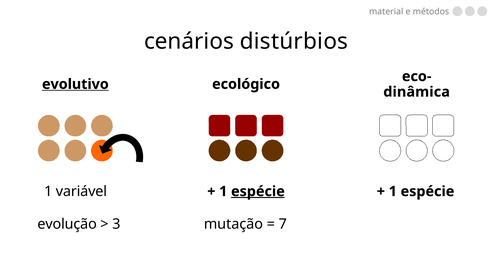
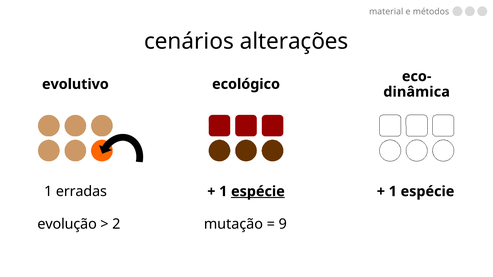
distúrbios: distúrbios -> alterações
evolutivo underline: present -> none
variável: variável -> erradas
3: 3 -> 2
7: 7 -> 9
